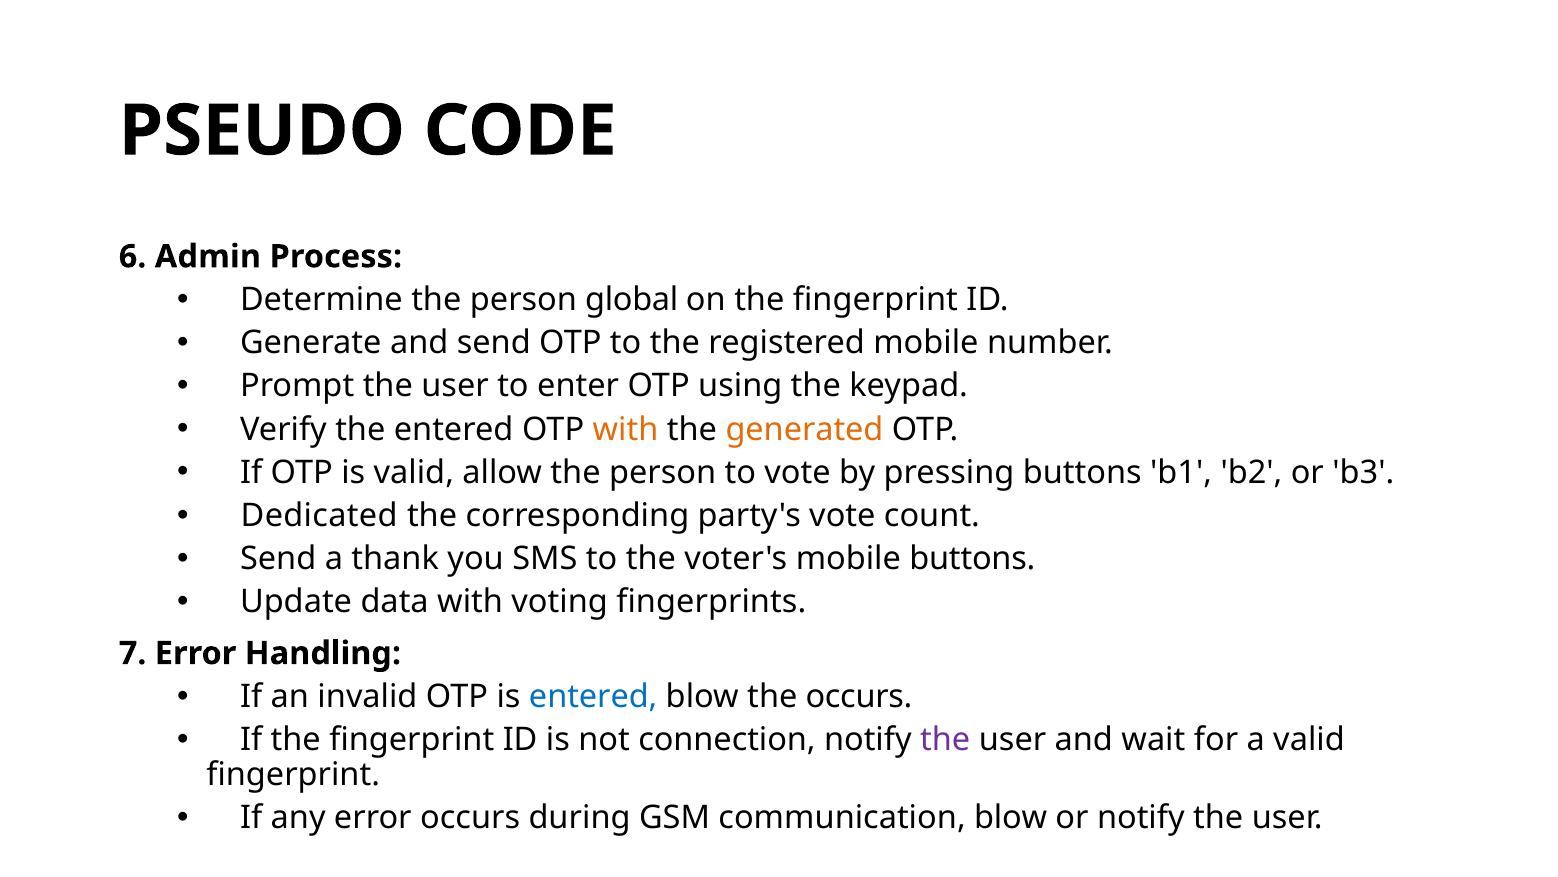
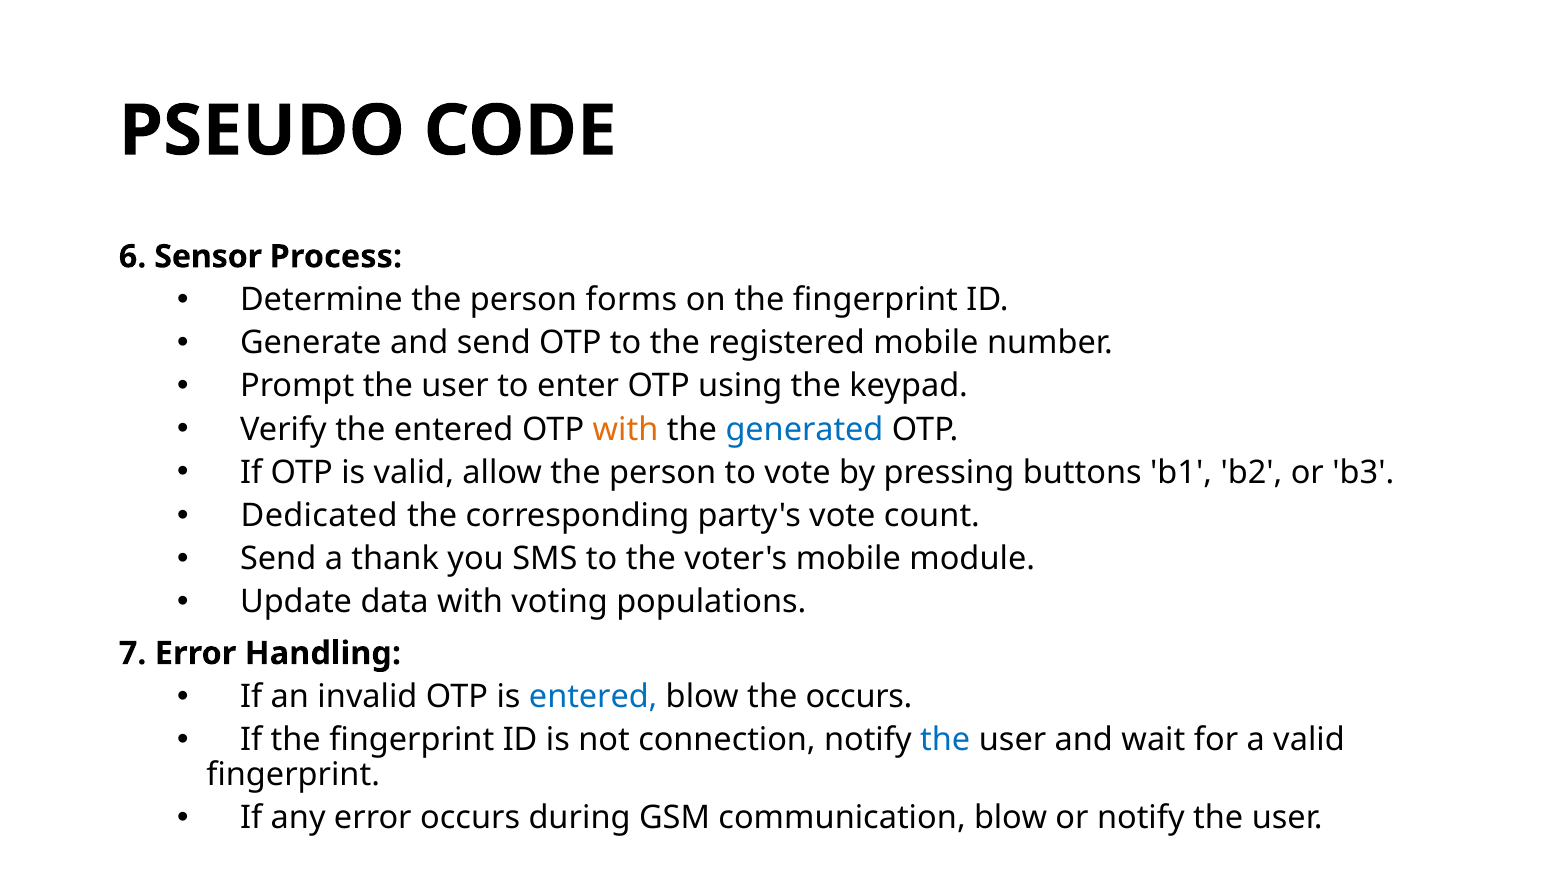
Admin: Admin -> Sensor
global: global -> forms
generated colour: orange -> blue
mobile buttons: buttons -> module
fingerprints: fingerprints -> populations
the at (945, 739) colour: purple -> blue
